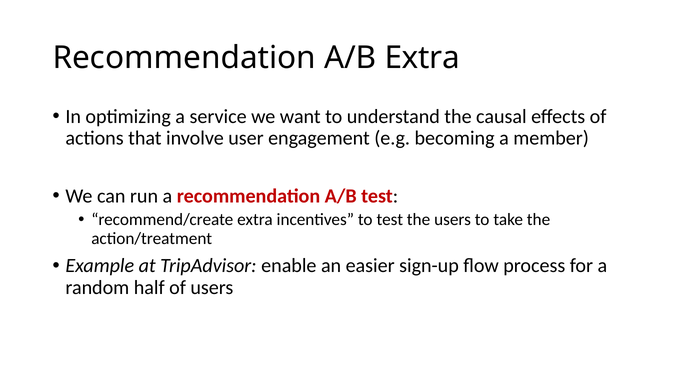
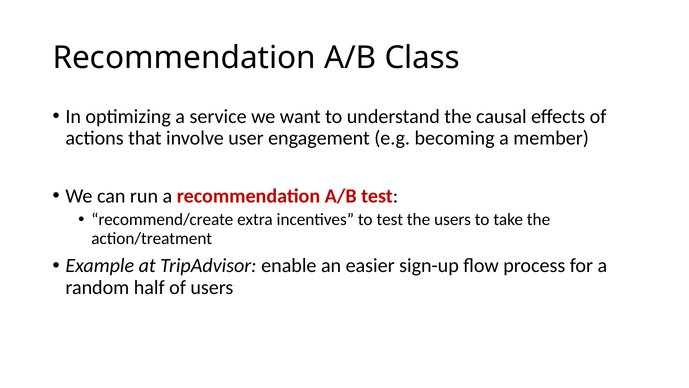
A/B Extra: Extra -> Class
